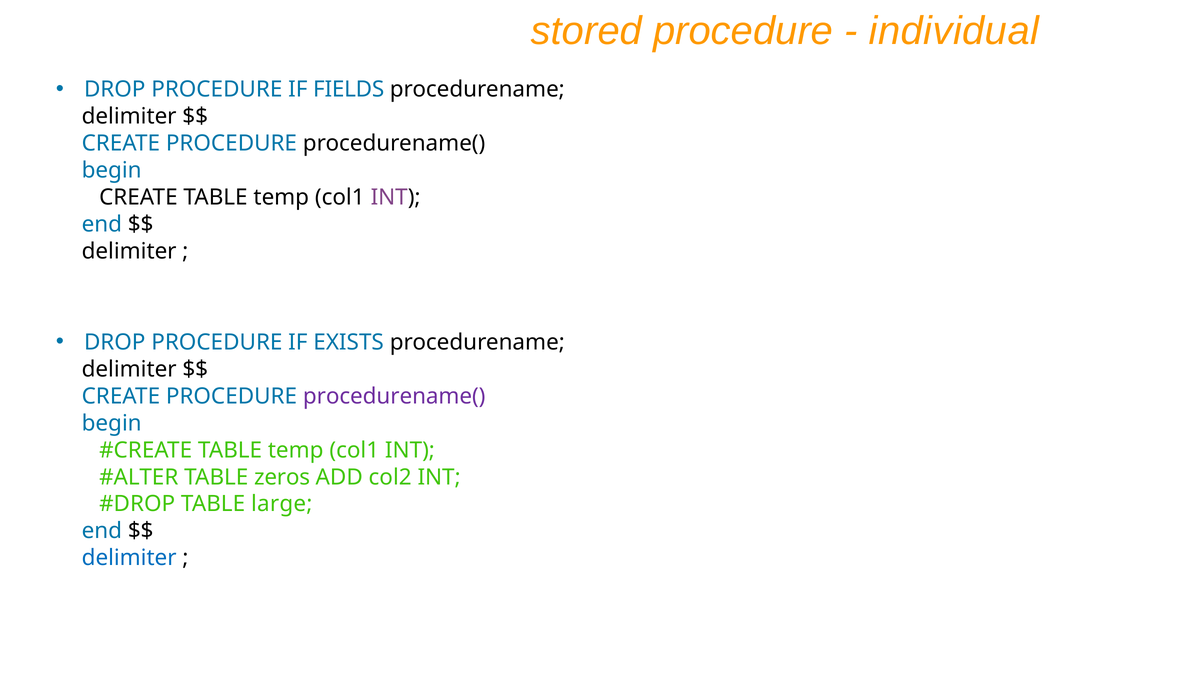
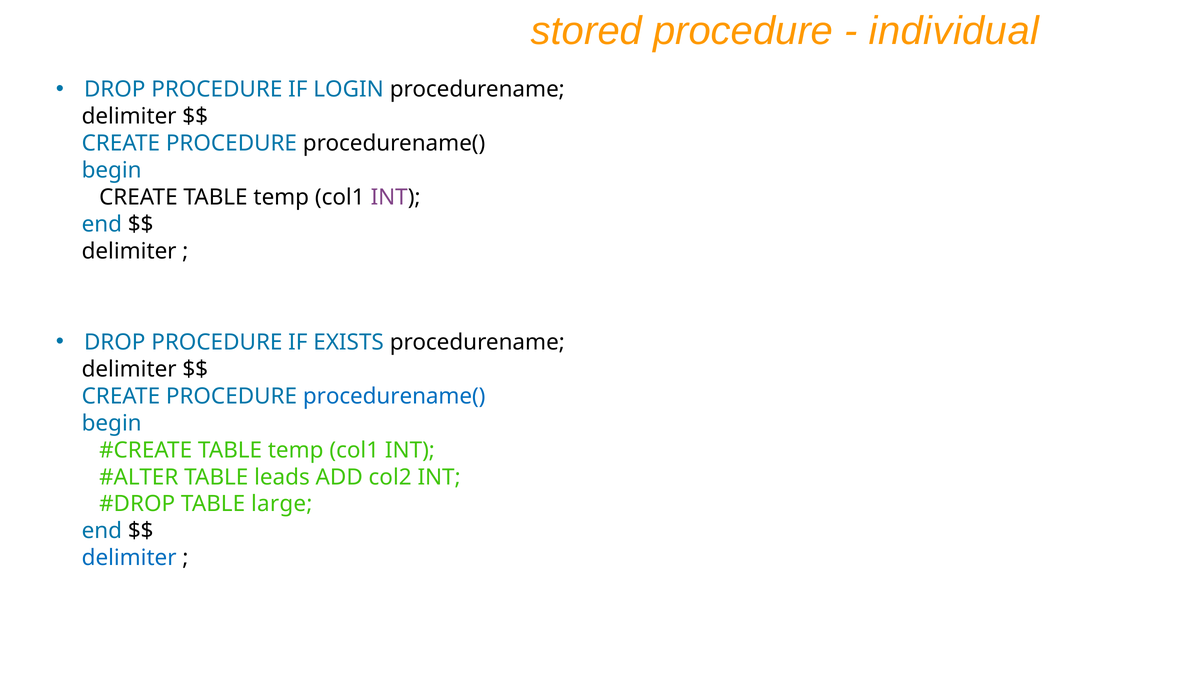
FIELDS: FIELDS -> LOGIN
procedurename( at (394, 396) colour: purple -> blue
zeros: zeros -> leads
